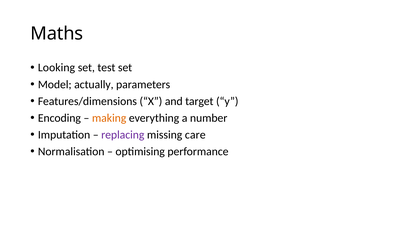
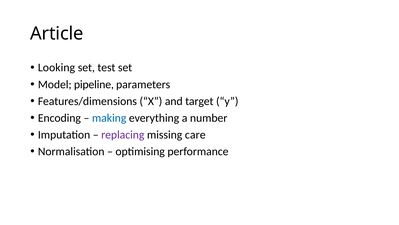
Maths: Maths -> Article
actually: actually -> pipeline
making colour: orange -> blue
